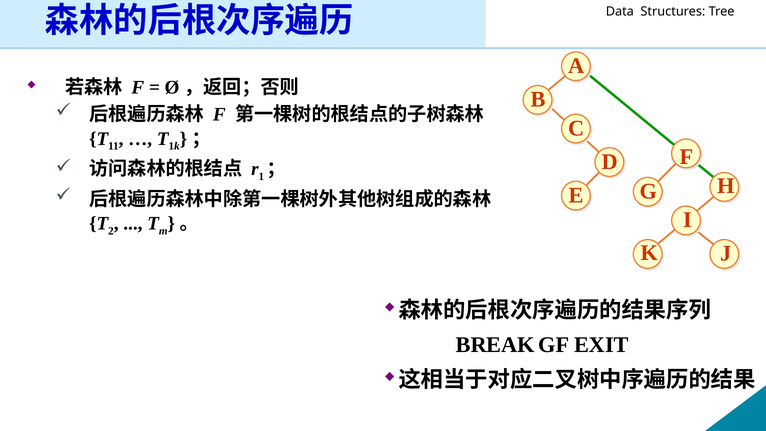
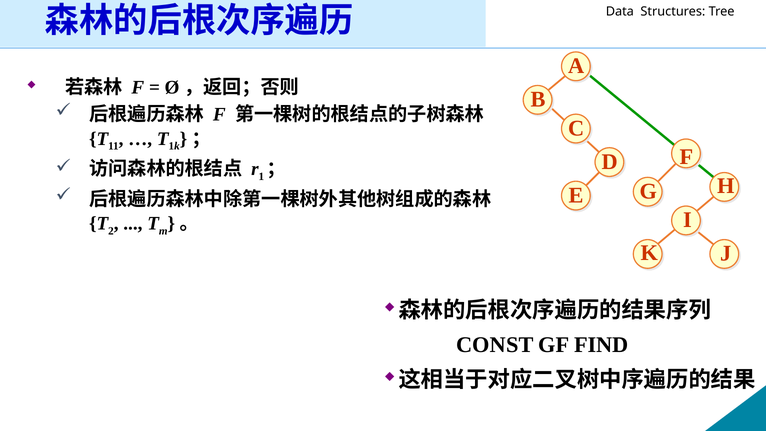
BREAK: BREAK -> CONST
EXIT: EXIT -> FIND
